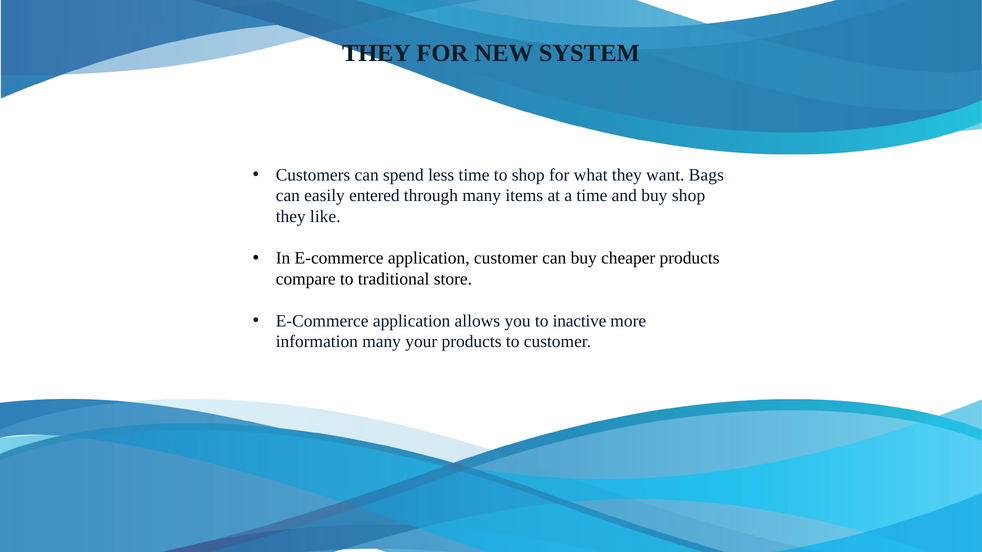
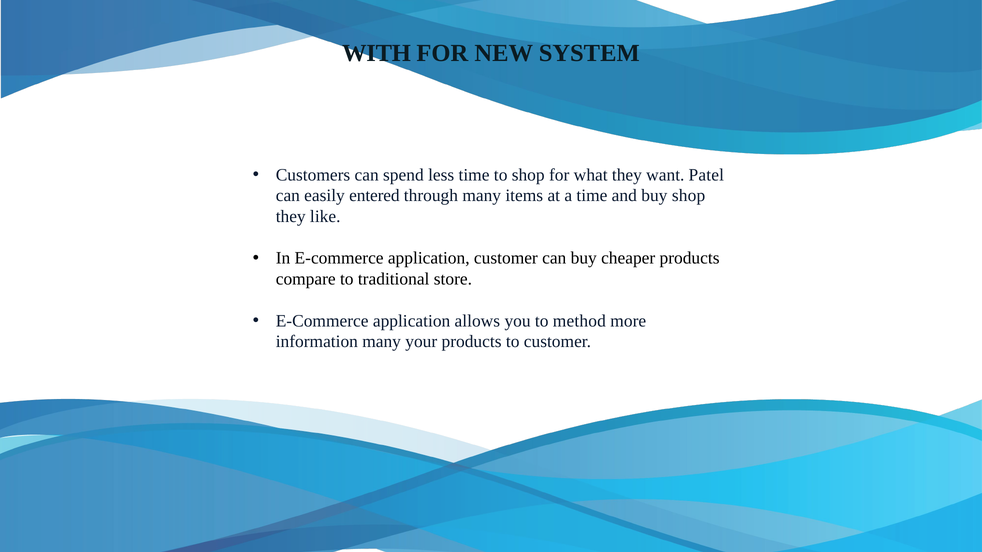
THEY at (376, 53): THEY -> WITH
Bags: Bags -> Patel
inactive: inactive -> method
